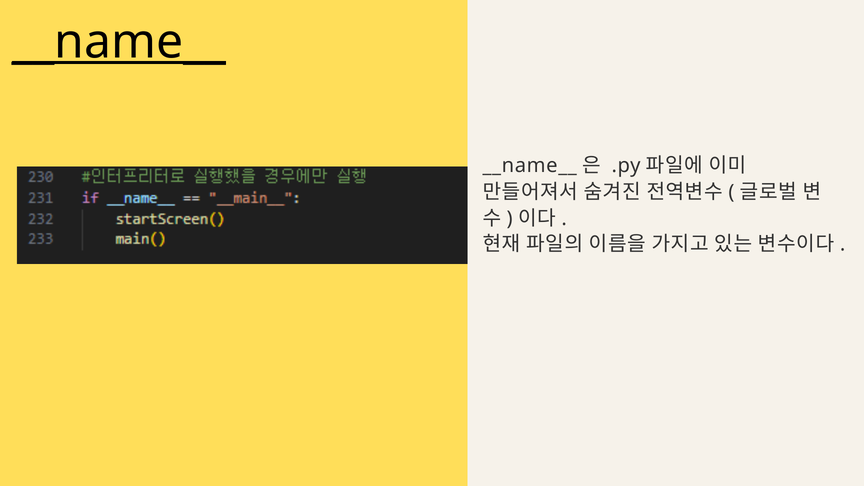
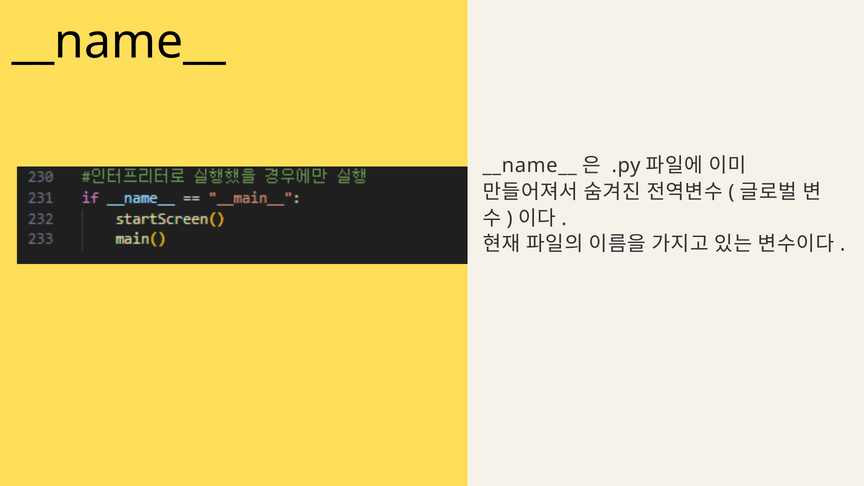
__name__ at (119, 42) underline: present -> none
